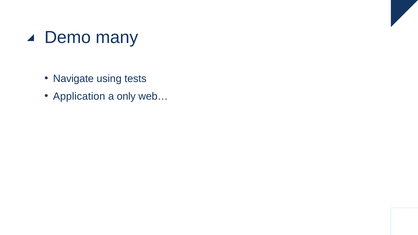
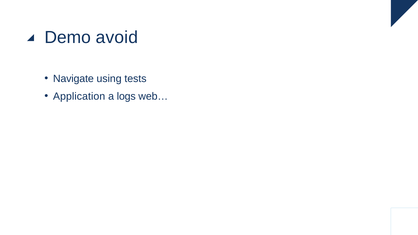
many: many -> avoid
only: only -> logs
